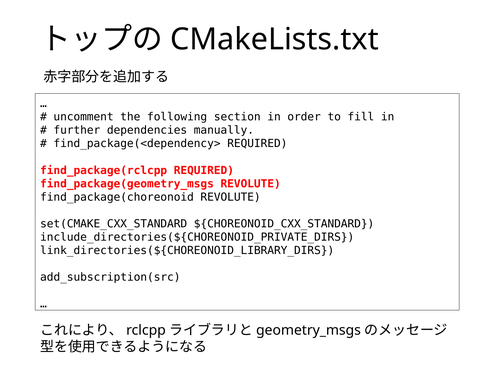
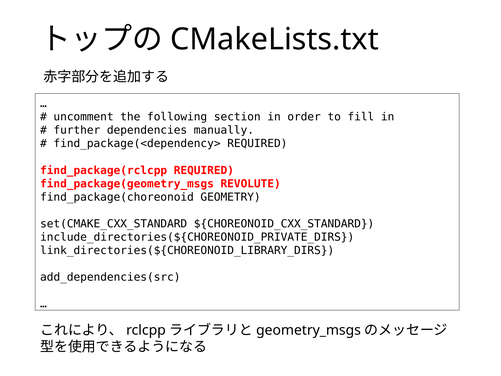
find_package(choreonoid REVOLUTE: REVOLUTE -> GEOMETRY
add_subscription(src: add_subscription(src -> add_dependencies(src
